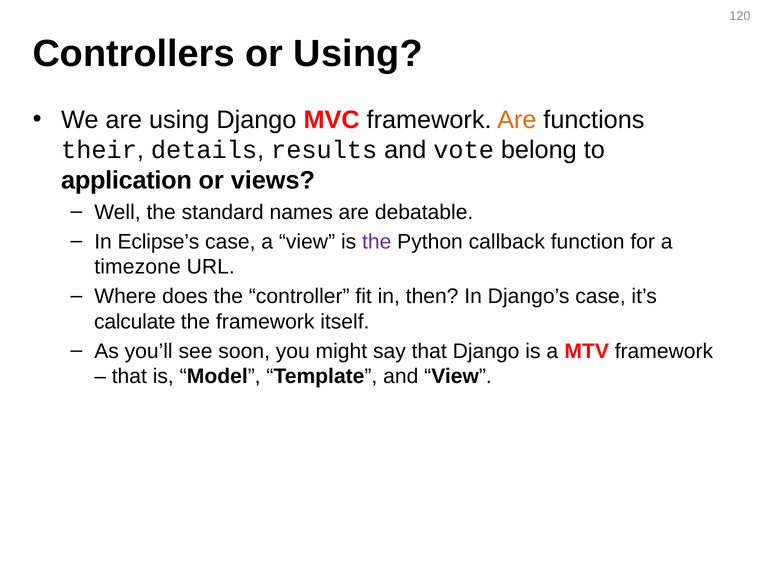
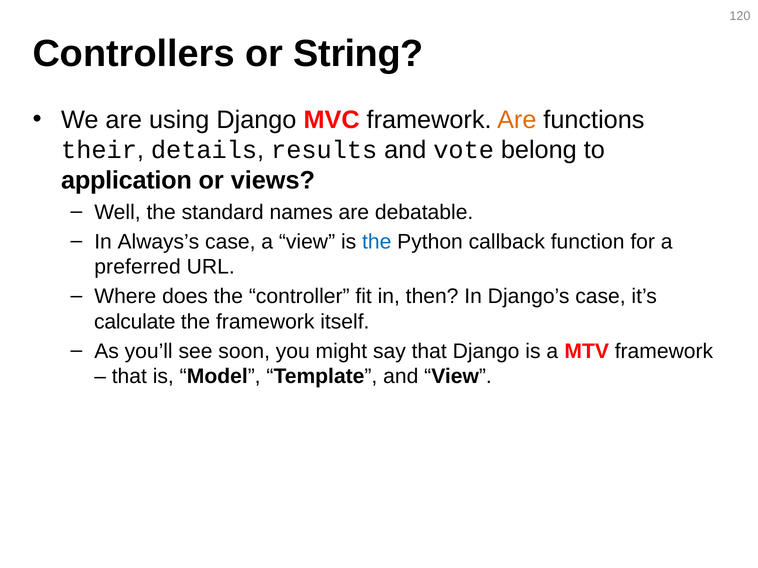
or Using: Using -> String
Eclipse’s: Eclipse’s -> Always’s
the at (377, 242) colour: purple -> blue
timezone: timezone -> preferred
